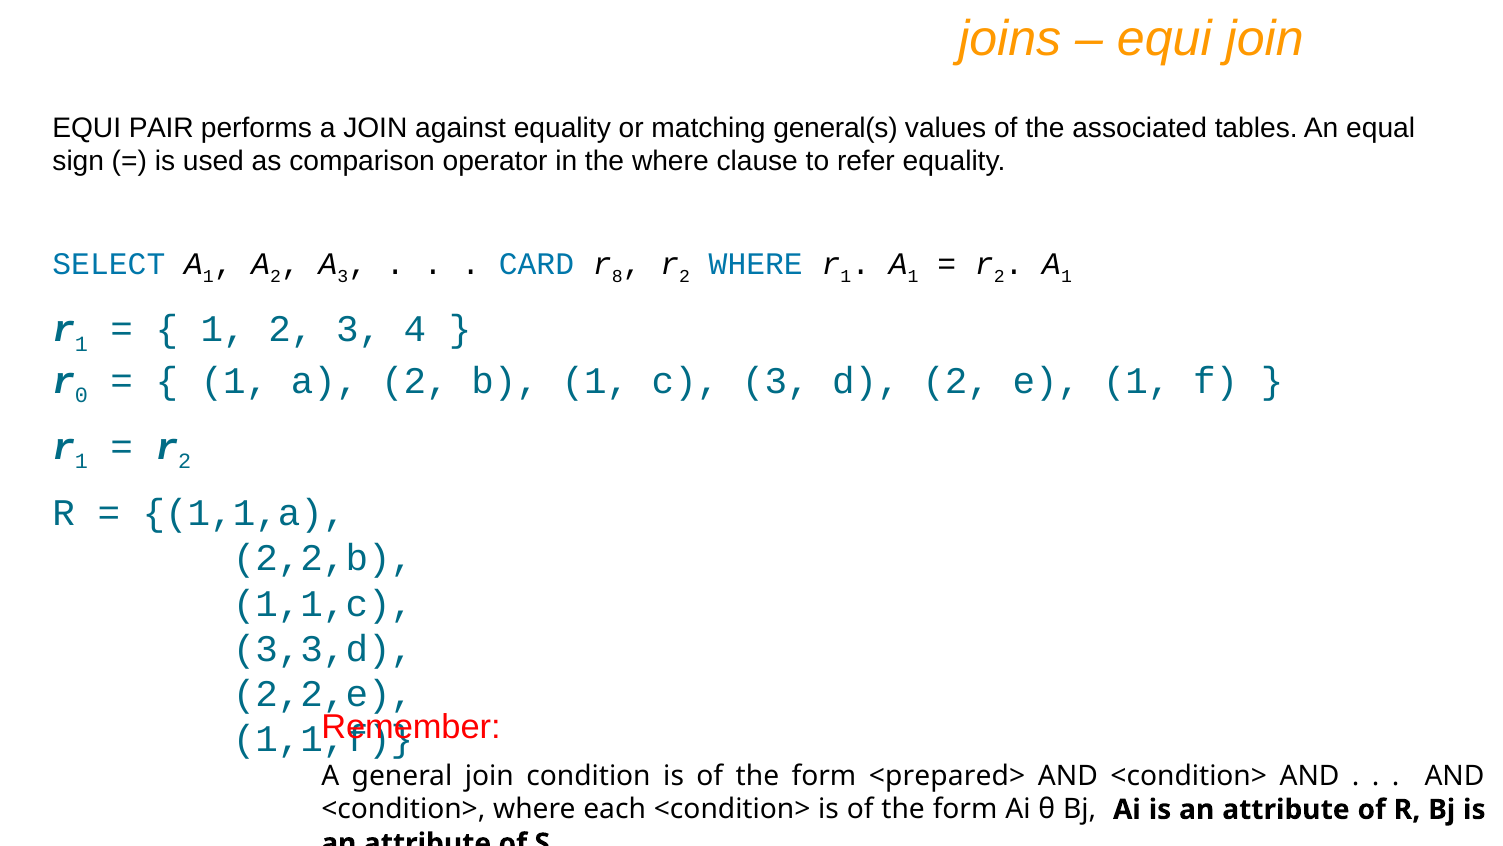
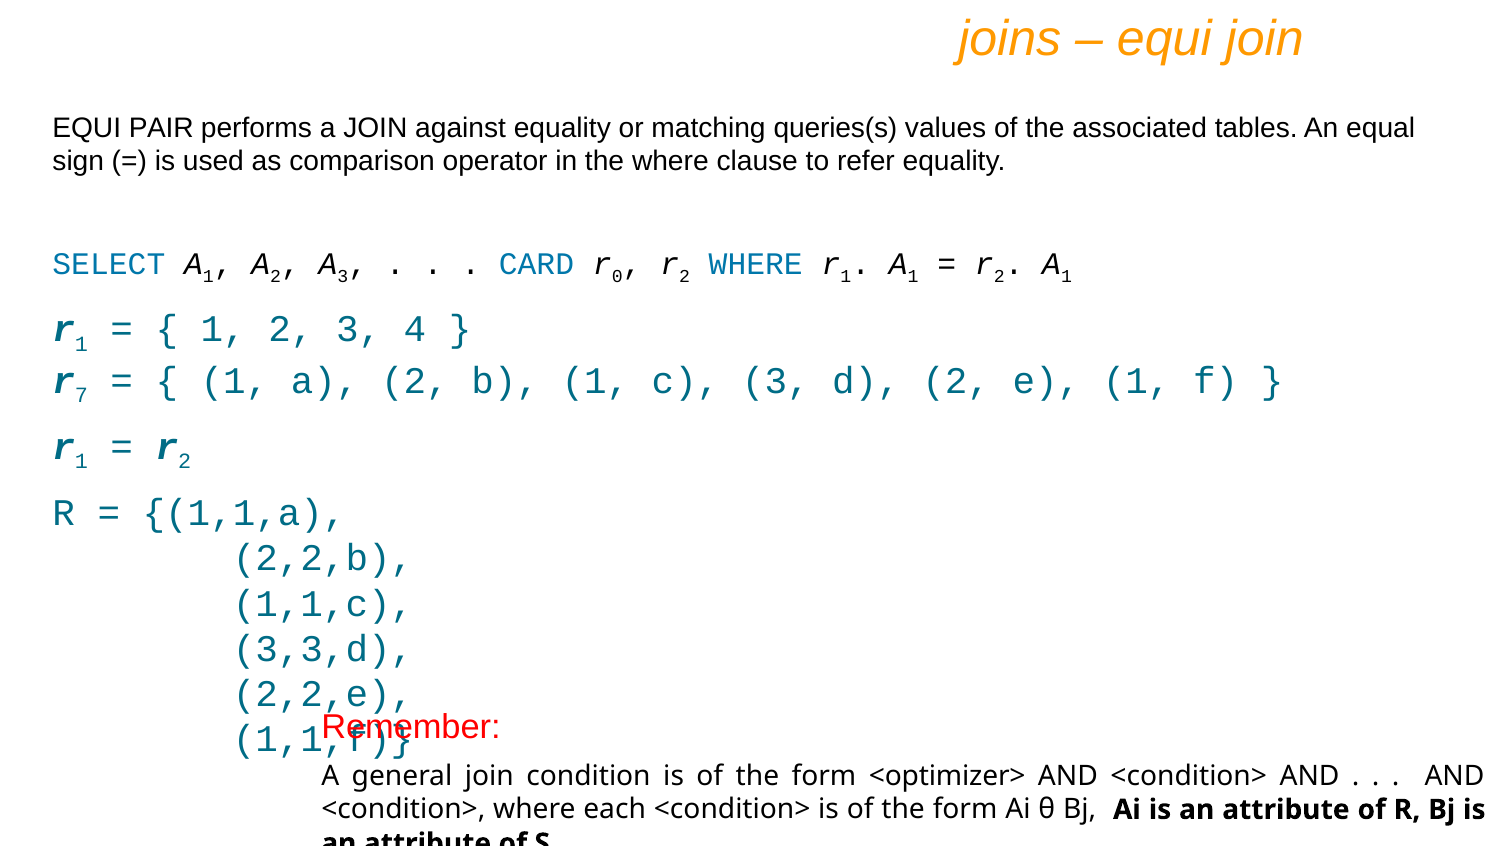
general(s: general(s -> queries(s
8: 8 -> 0
0: 0 -> 7
<prepared>: <prepared> -> <optimizer>
